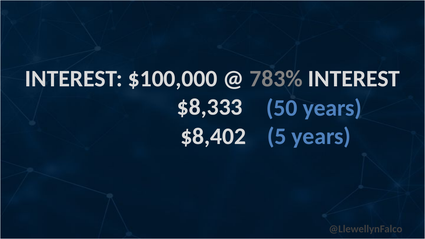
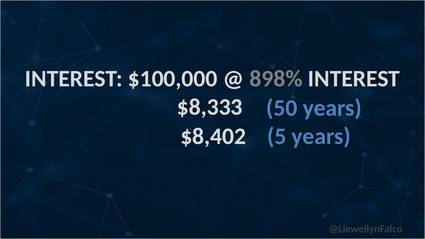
783%: 783% -> 898%
